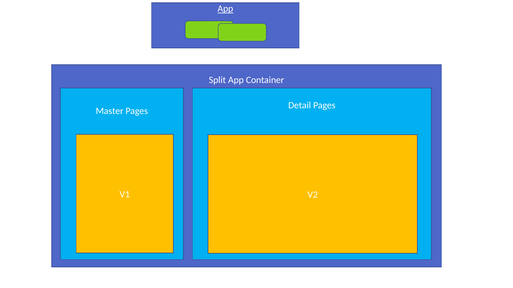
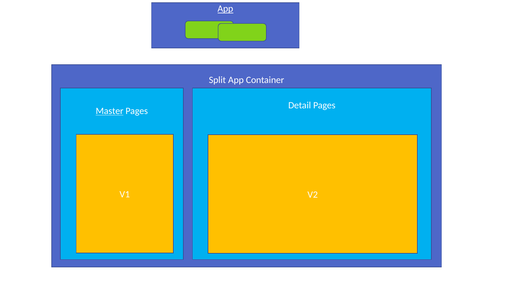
Master underline: none -> present
